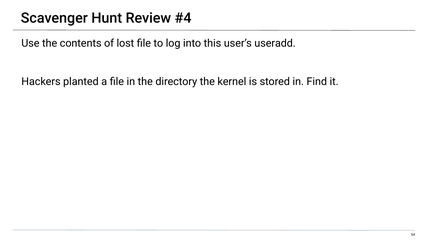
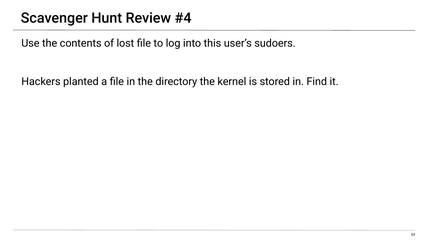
useradd: useradd -> sudoers
